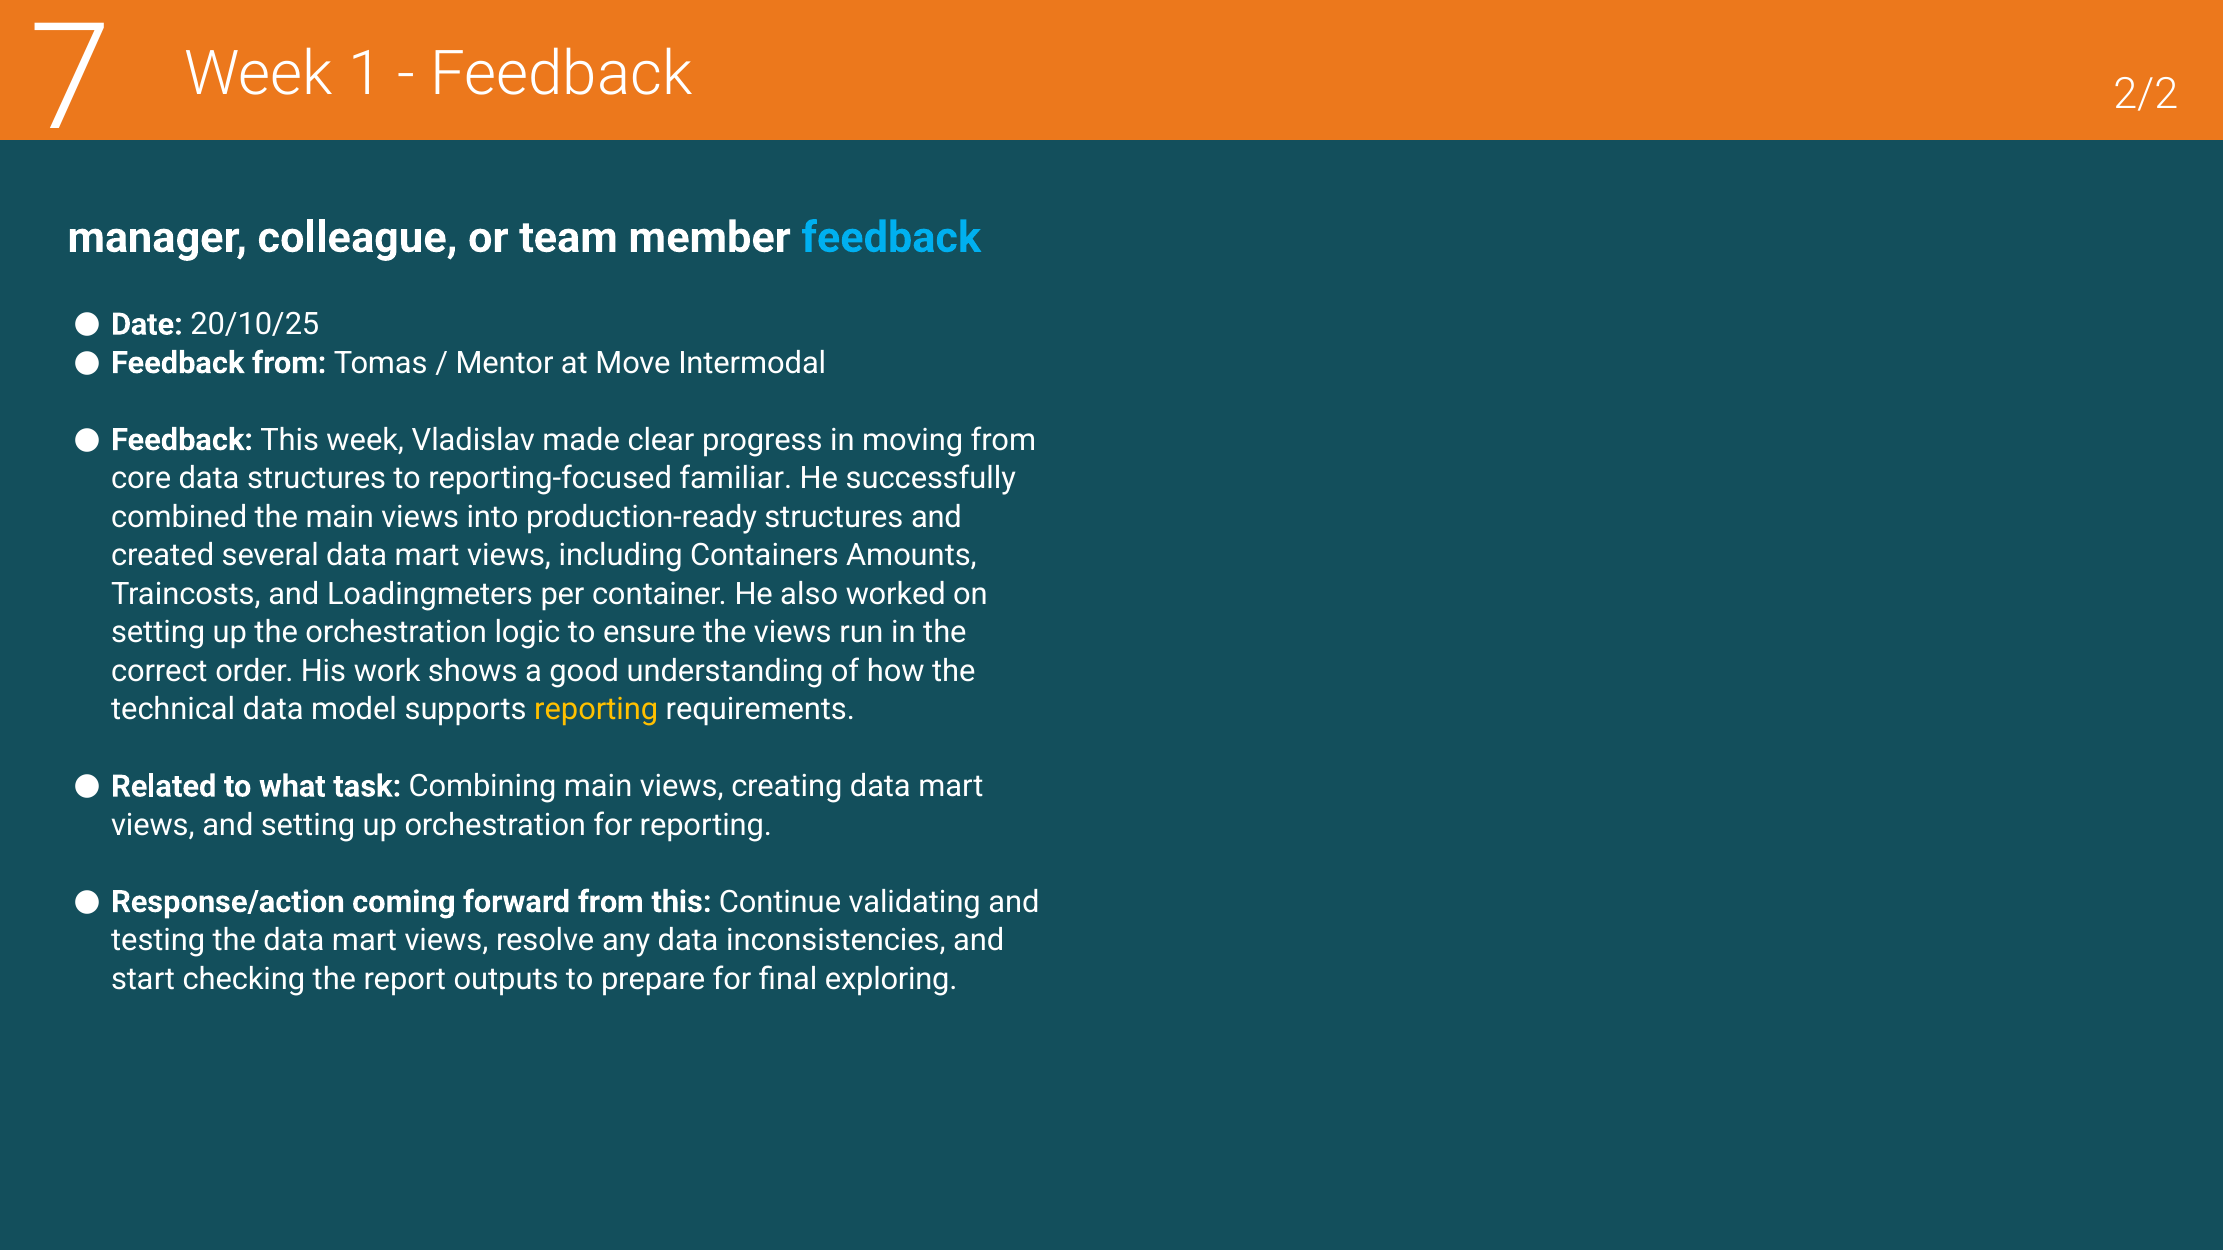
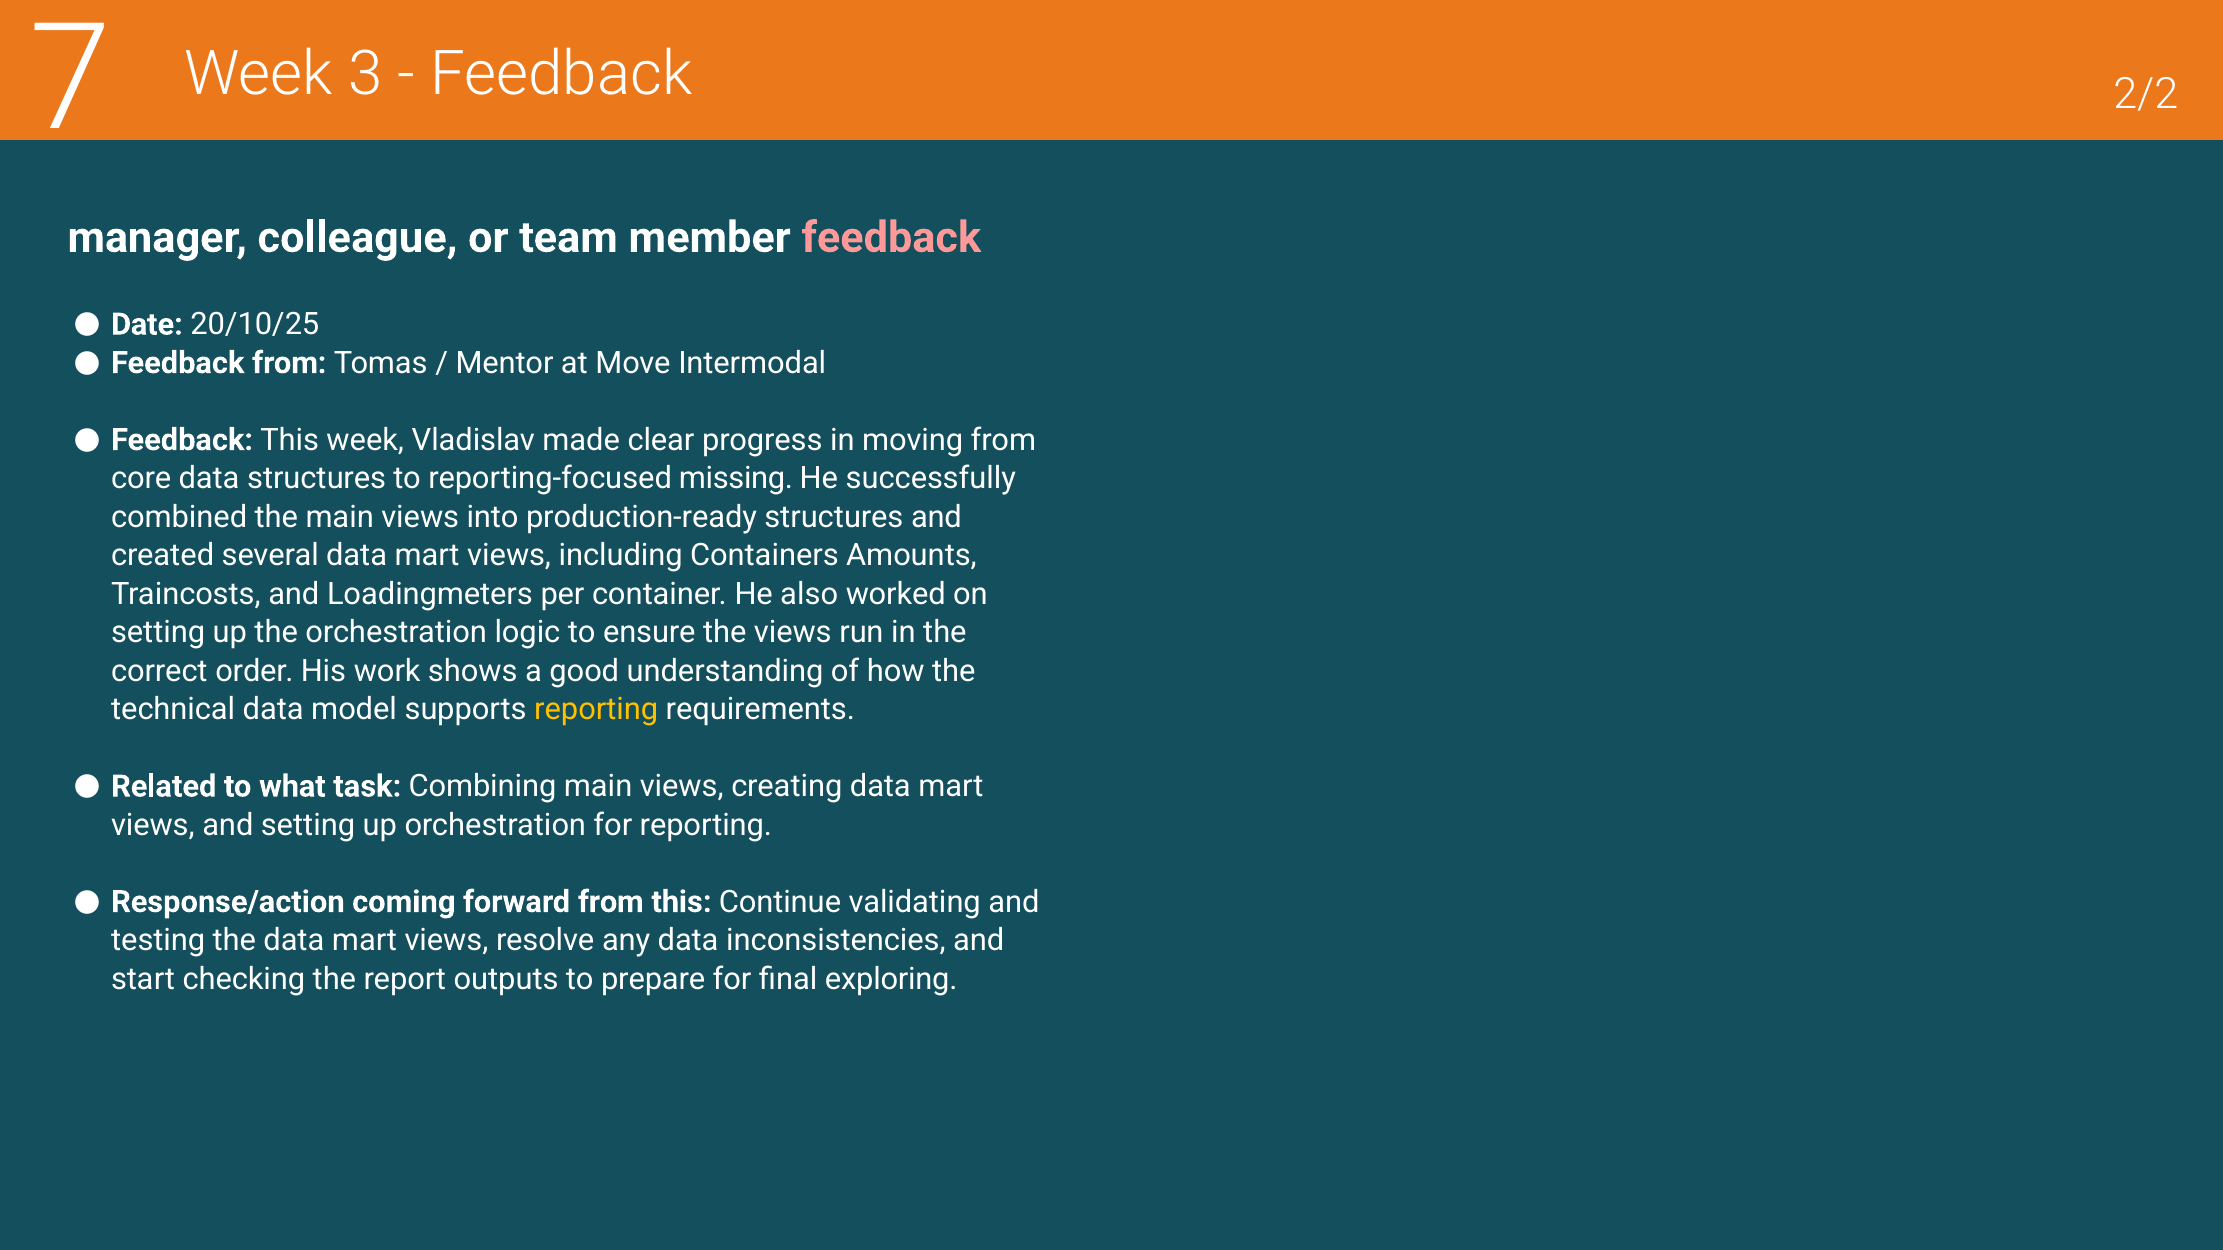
1: 1 -> 3
feedback at (891, 238) colour: light blue -> pink
familiar: familiar -> missing
